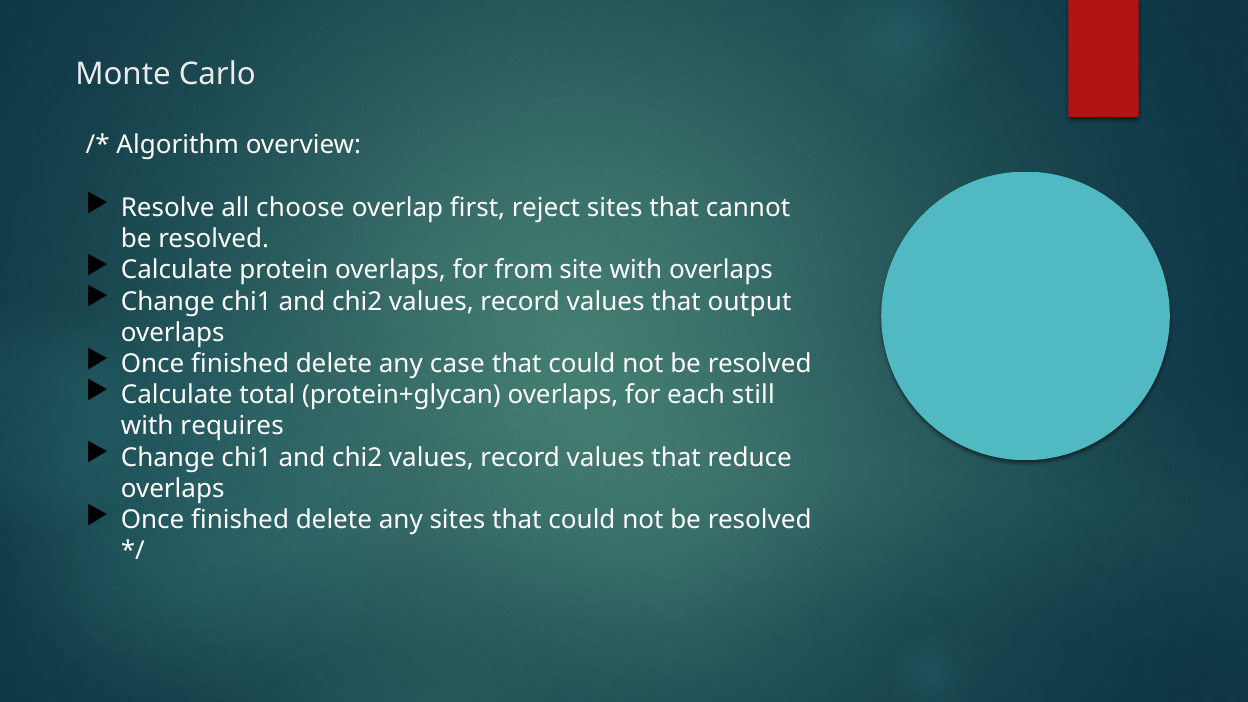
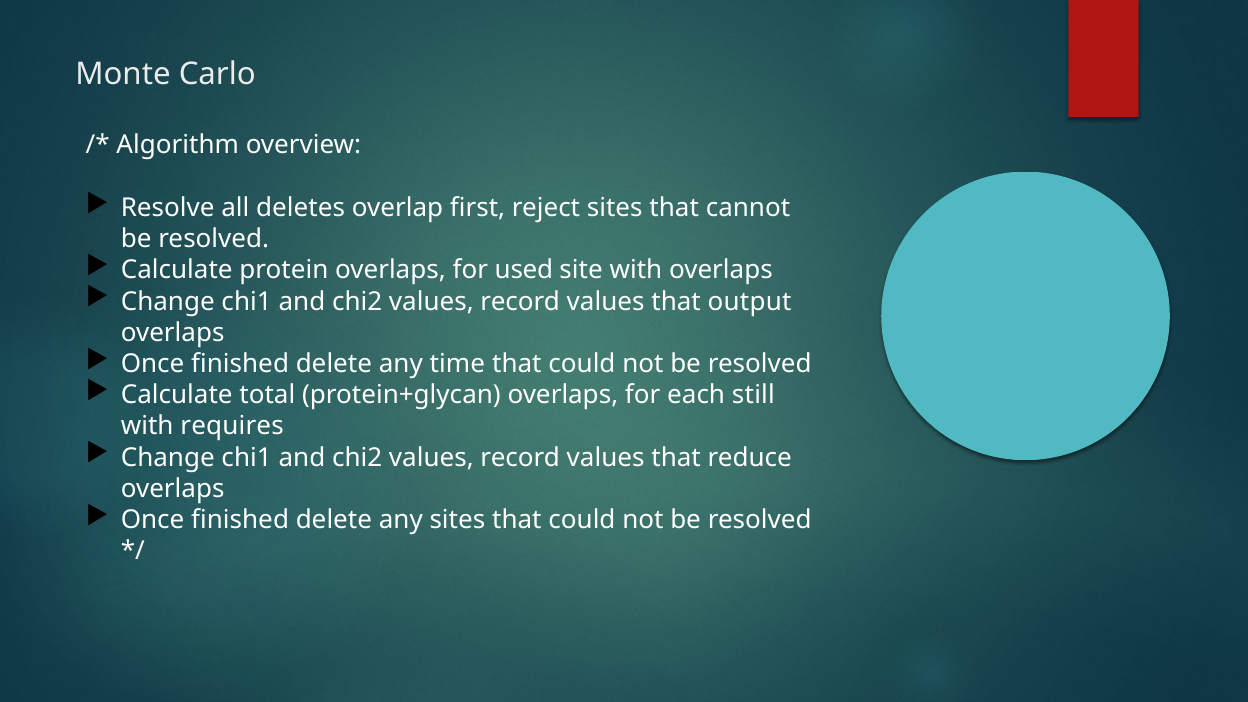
choose: choose -> deletes
from: from -> used
case: case -> time
